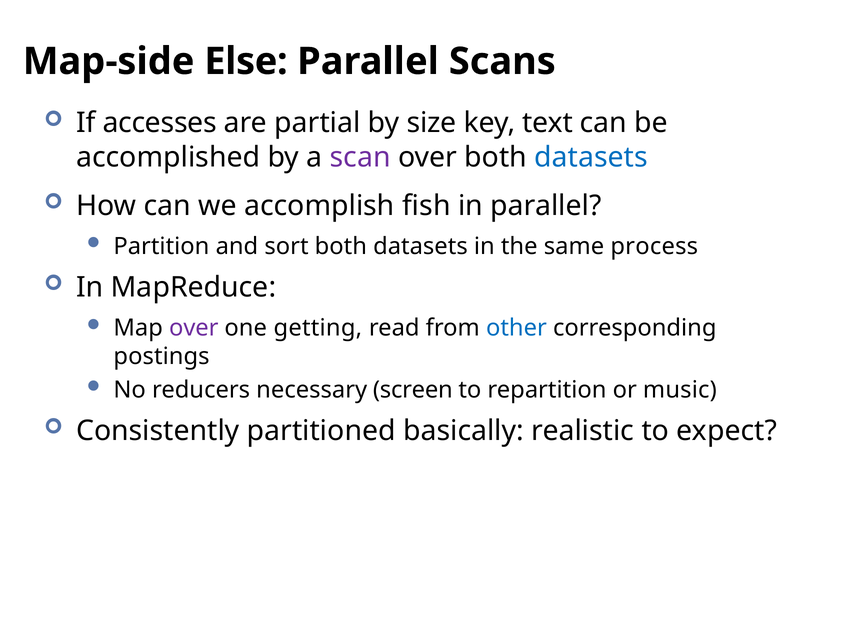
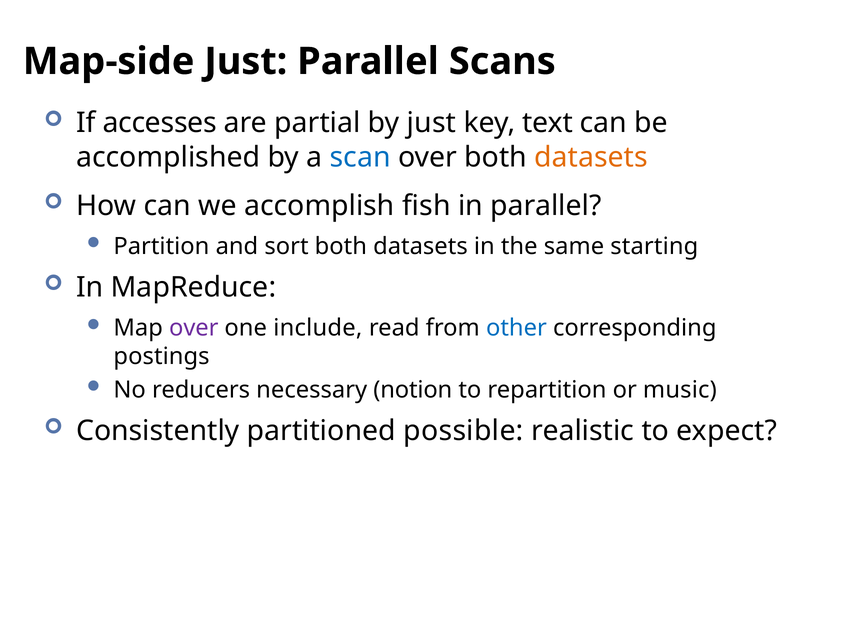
Map-side Else: Else -> Just
by size: size -> just
scan colour: purple -> blue
datasets at (591, 157) colour: blue -> orange
process: process -> starting
getting: getting -> include
screen: screen -> notion
basically: basically -> possible
